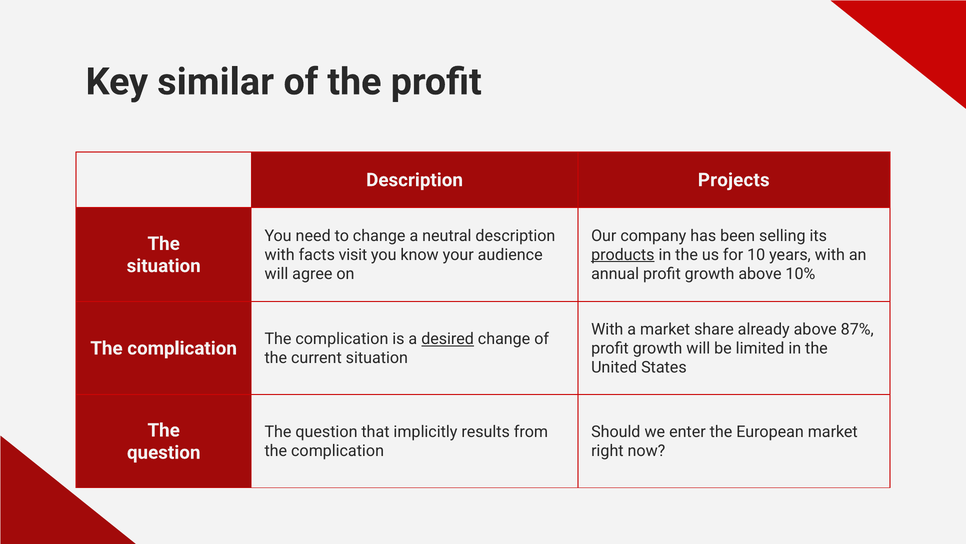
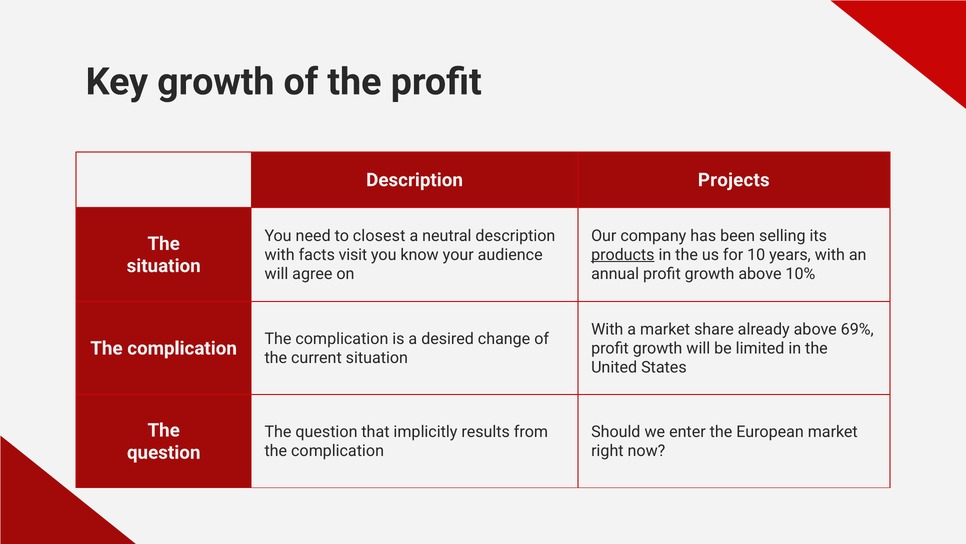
Key similar: similar -> growth
to change: change -> closest
87%: 87% -> 69%
desired underline: present -> none
